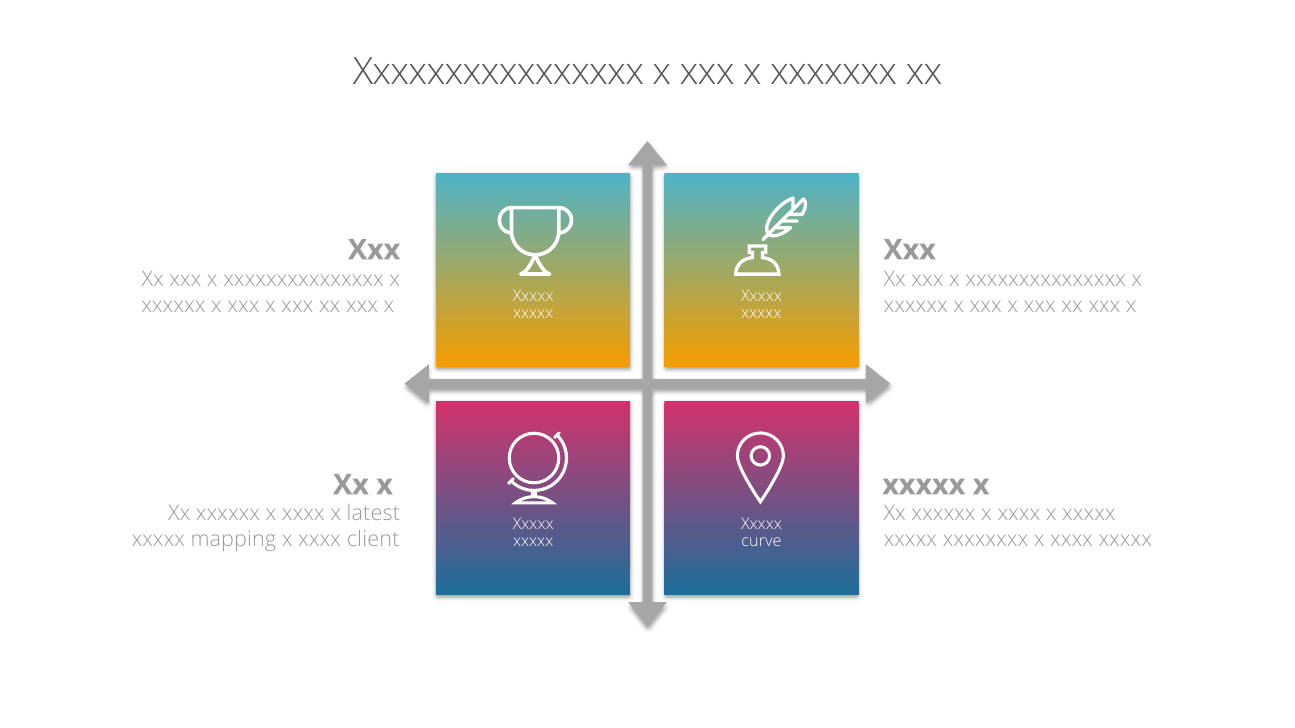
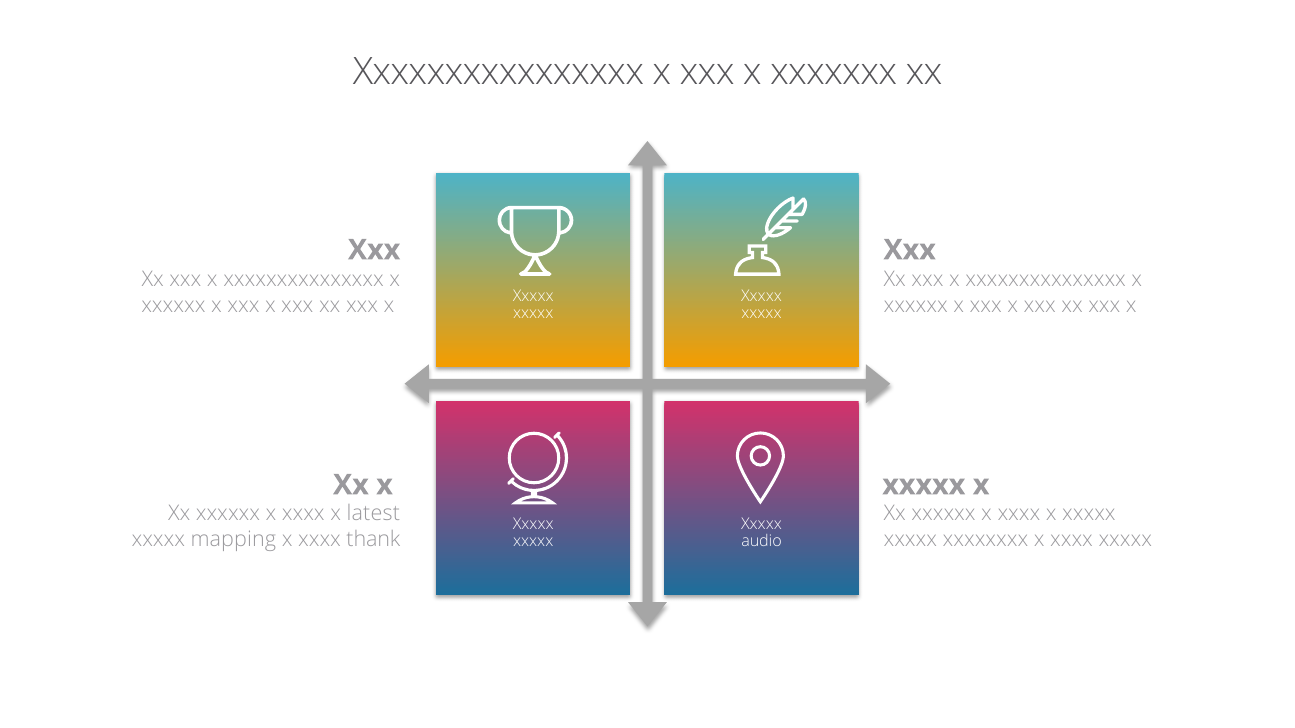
client: client -> thank
curve: curve -> audio
